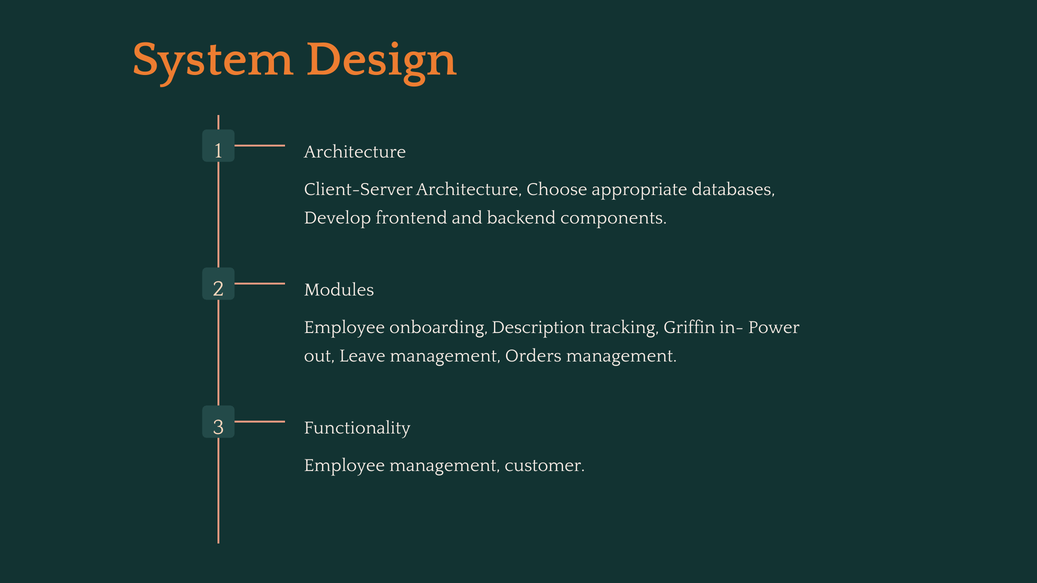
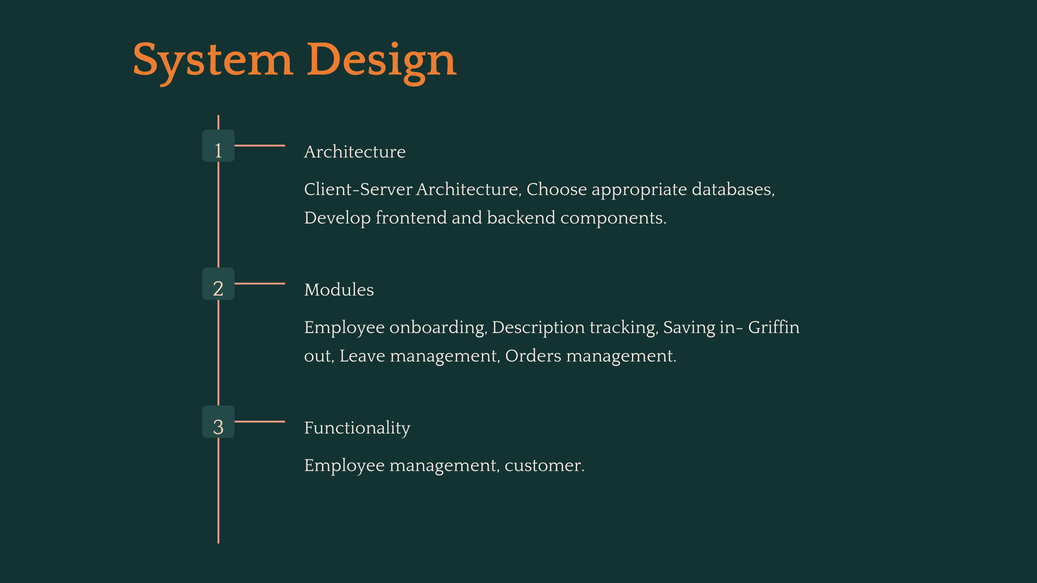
Griffin: Griffin -> Saving
Power: Power -> Griffin
